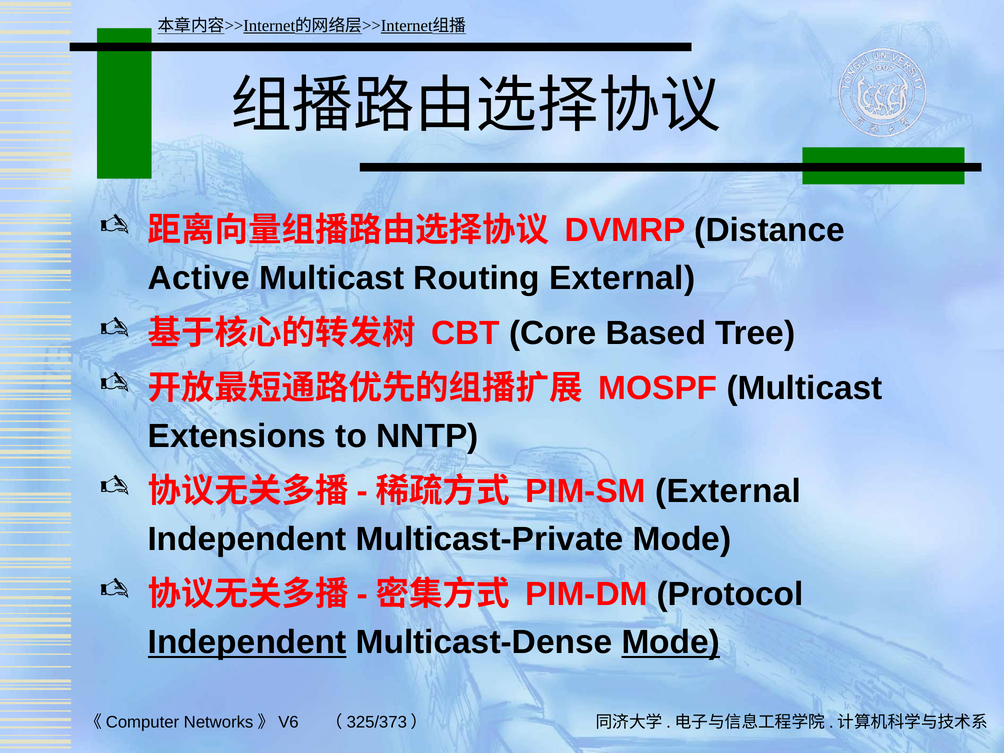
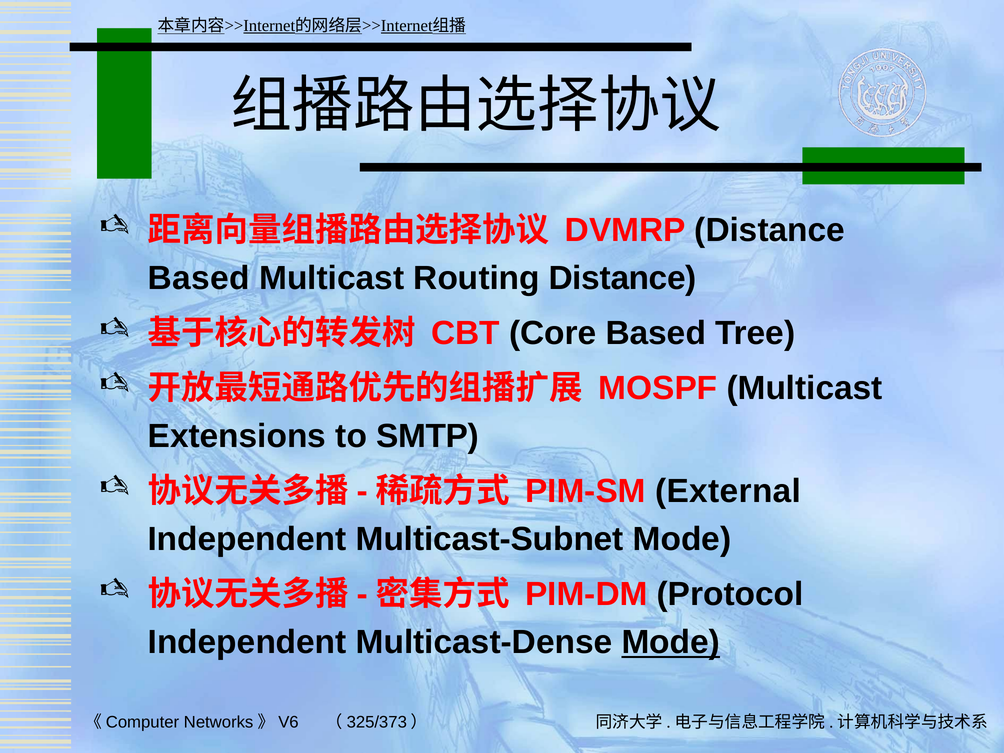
Active at (199, 278): Active -> Based
Routing External: External -> Distance
NNTP: NNTP -> SMTP
Multicast-Private: Multicast-Private -> Multicast-Subnet
Independent at (247, 642) underline: present -> none
